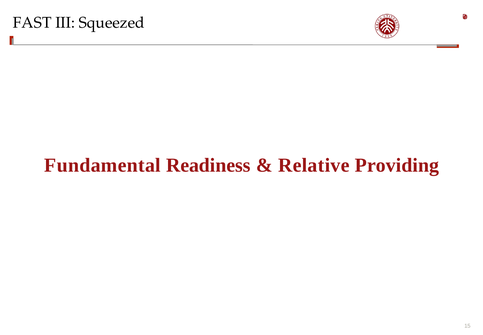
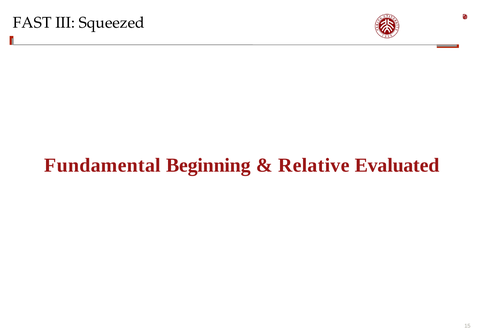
Readiness: Readiness -> Beginning
Providing: Providing -> Evaluated
